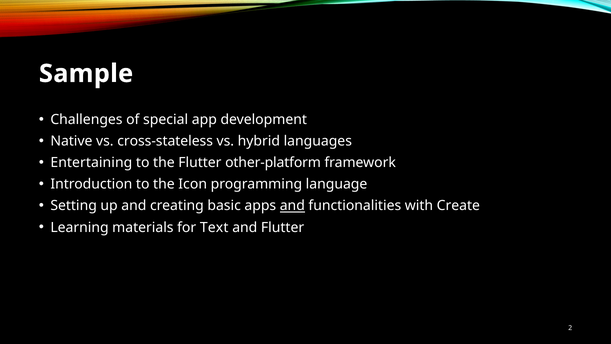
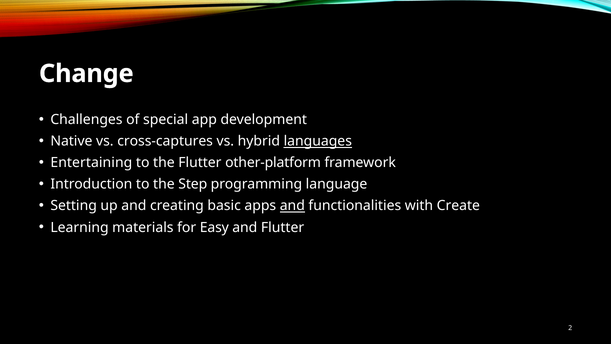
Sample: Sample -> Change
cross-stateless: cross-stateless -> cross-captures
languages underline: none -> present
Icon: Icon -> Step
Text: Text -> Easy
